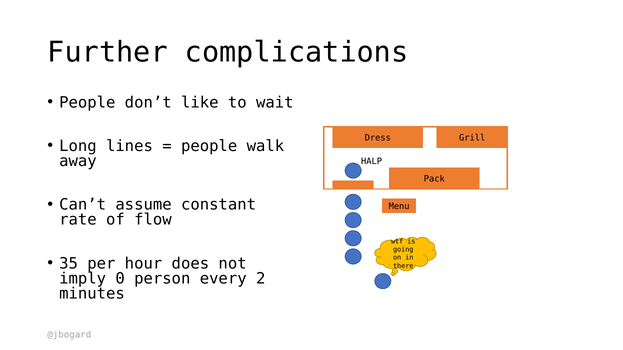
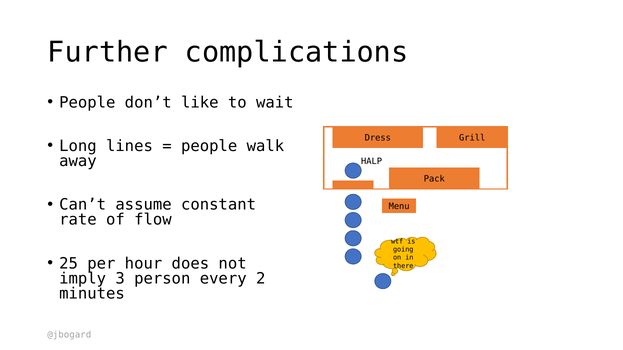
35: 35 -> 25
0: 0 -> 3
